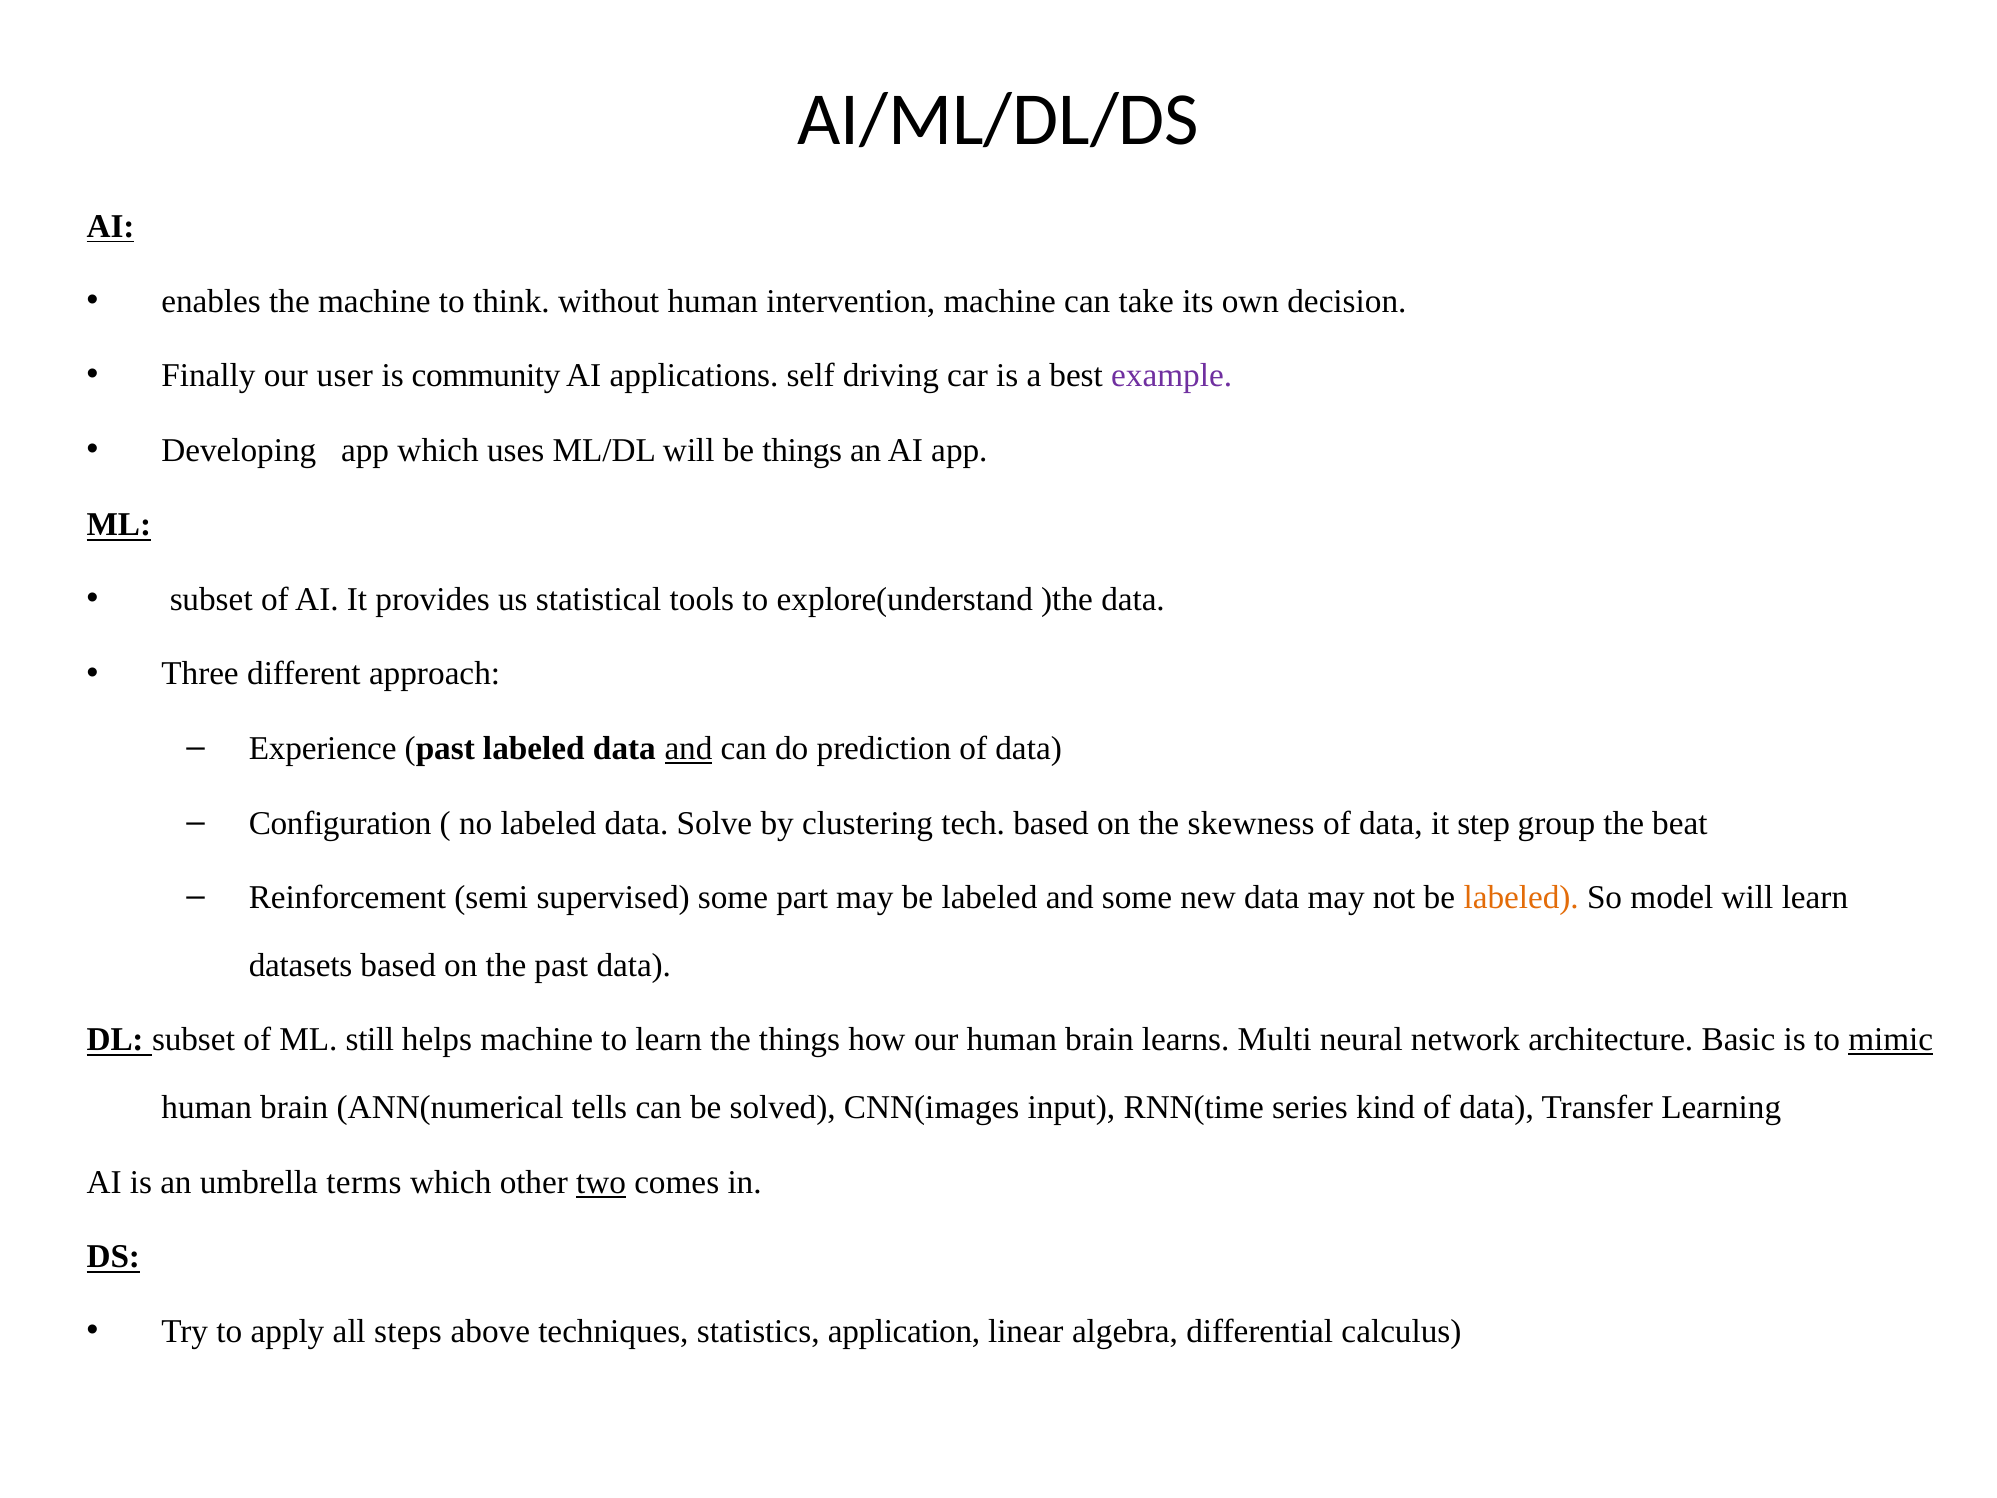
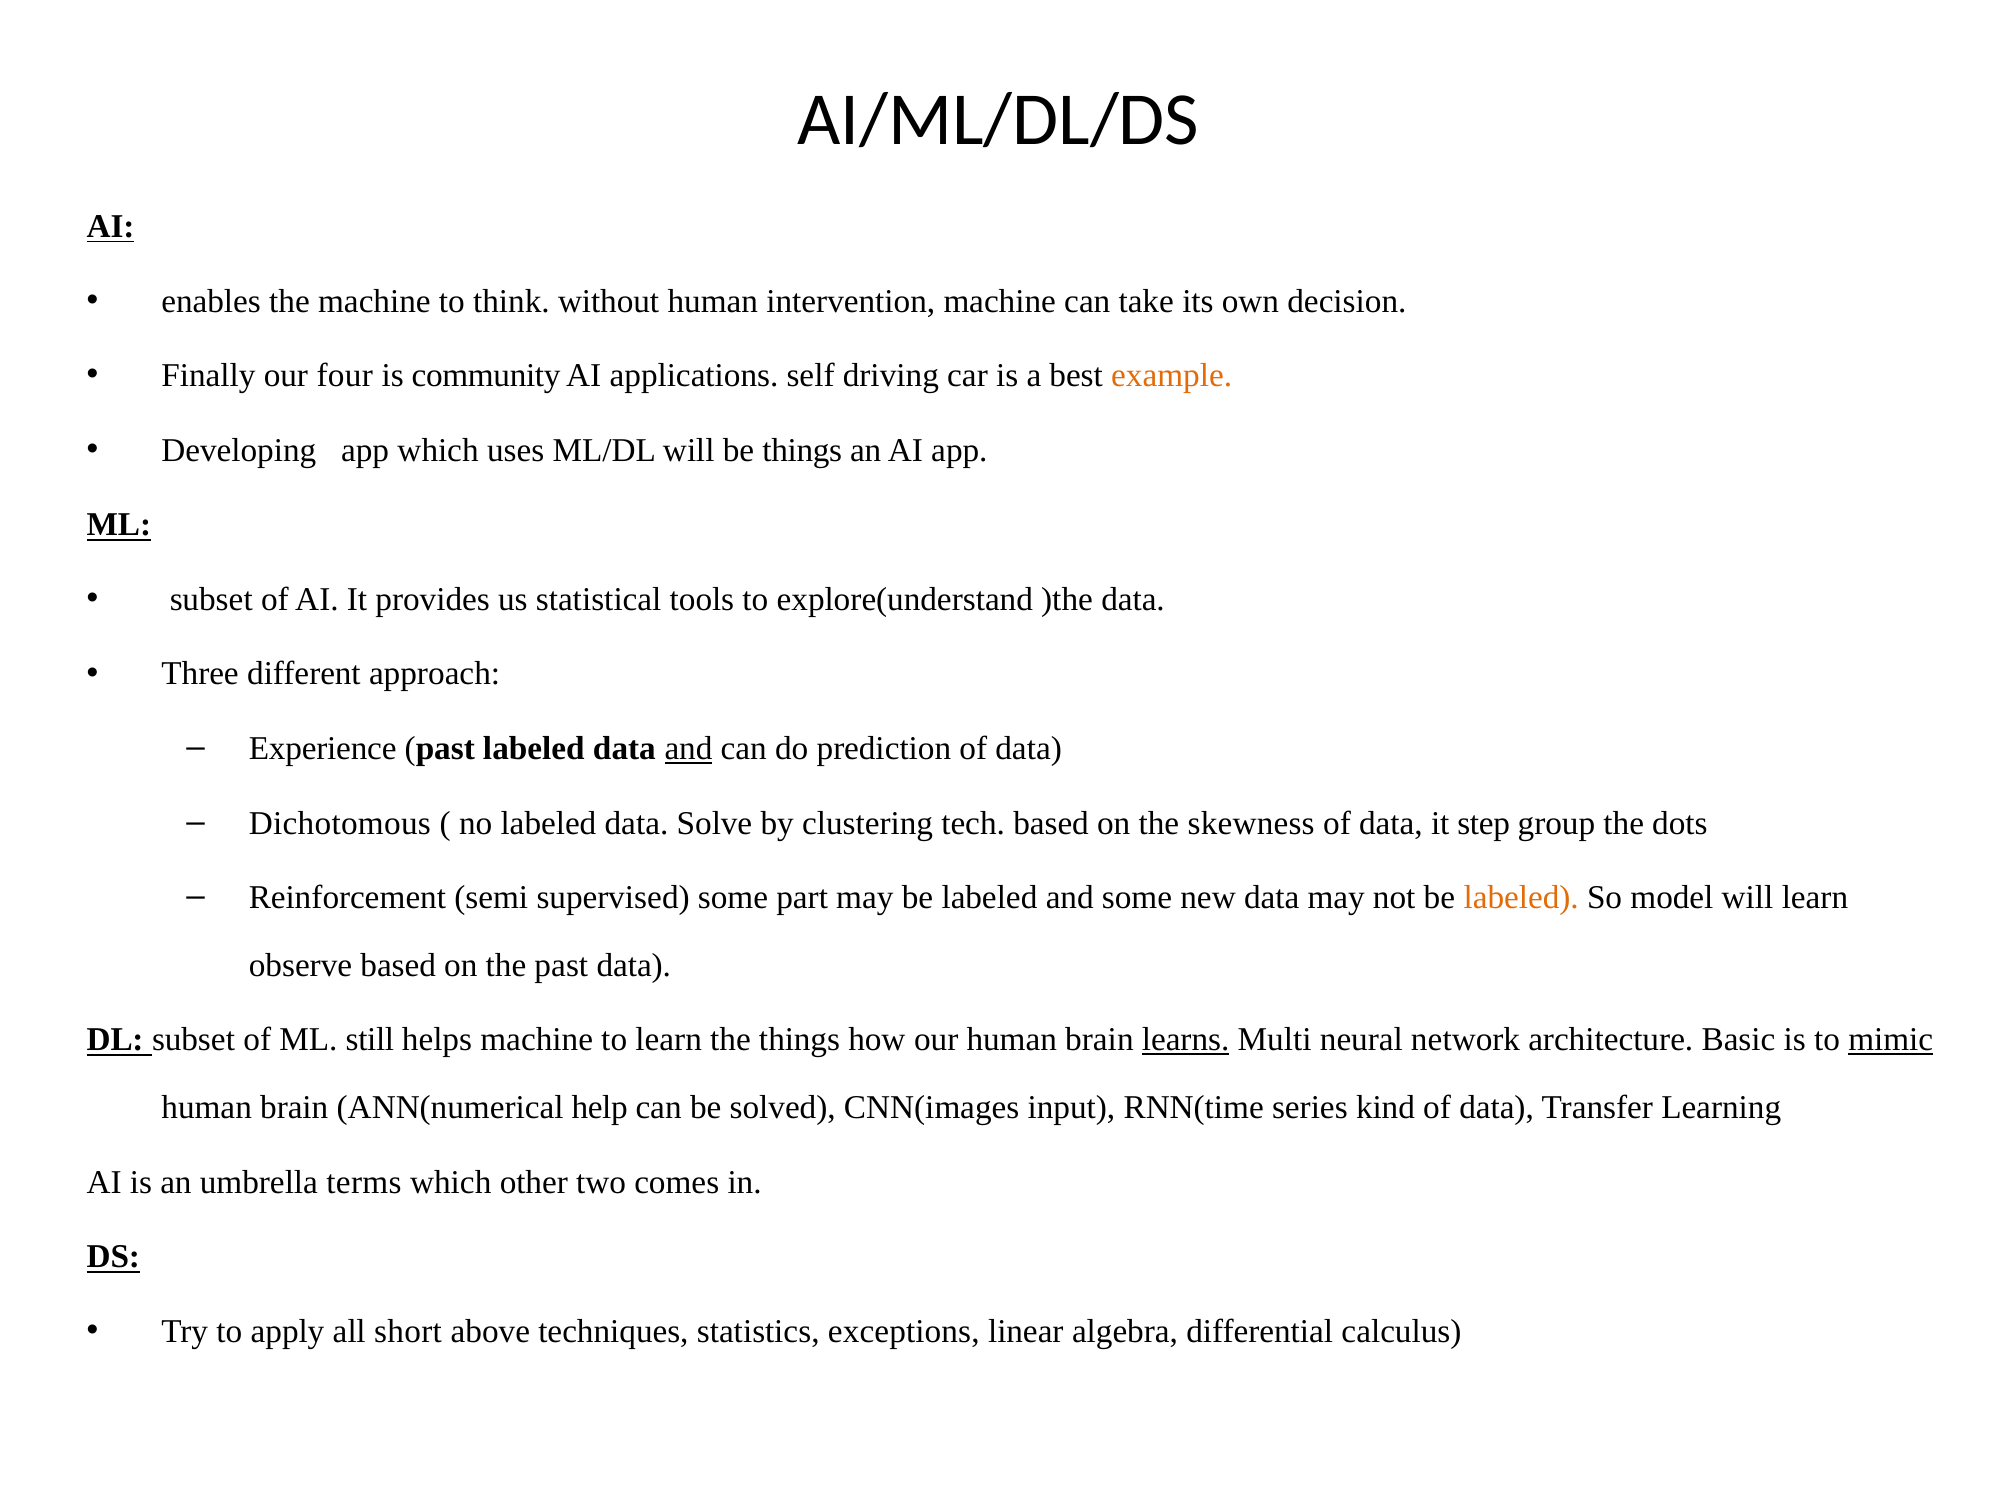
user: user -> four
example colour: purple -> orange
Configuration: Configuration -> Dichotomous
beat: beat -> dots
datasets: datasets -> observe
learns underline: none -> present
tells: tells -> help
two underline: present -> none
steps: steps -> short
application: application -> exceptions
